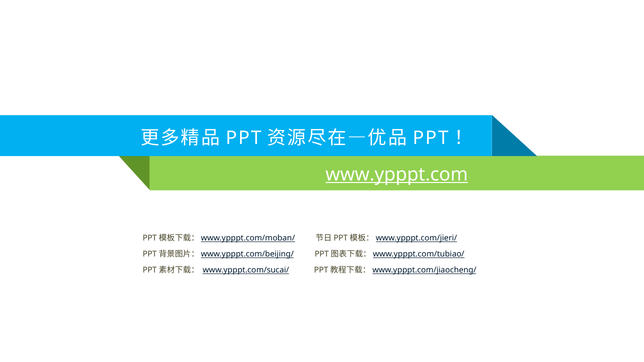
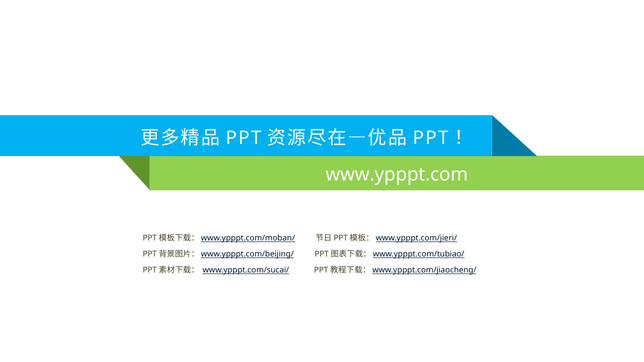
www.ypppt.com underline: present -> none
